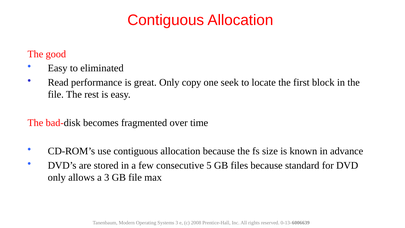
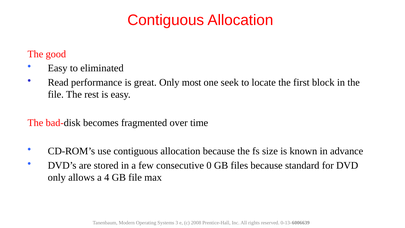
copy: copy -> most
5: 5 -> 0
a 3: 3 -> 4
